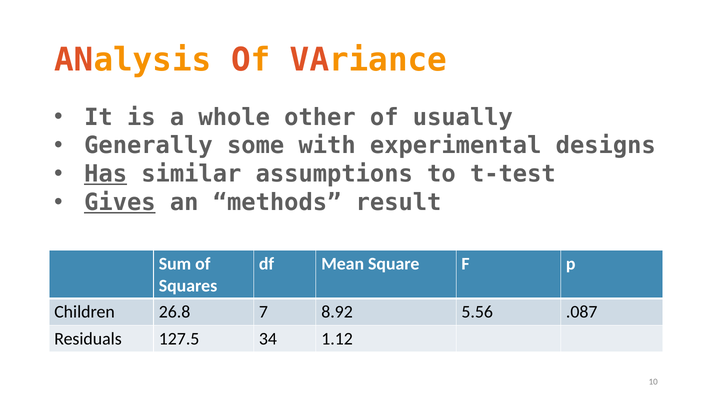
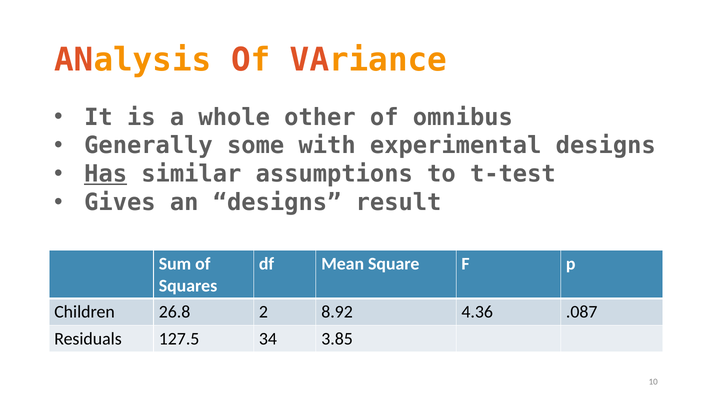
usually: usually -> omnibus
Gives underline: present -> none
an methods: methods -> designs
7: 7 -> 2
5.56: 5.56 -> 4.36
1.12: 1.12 -> 3.85
